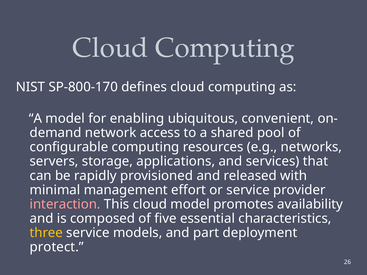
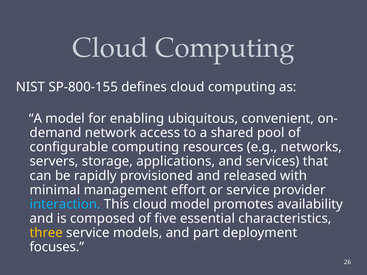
SP-800-170: SP-800-170 -> SP-800-155
interaction colour: pink -> light blue
protect: protect -> focuses
